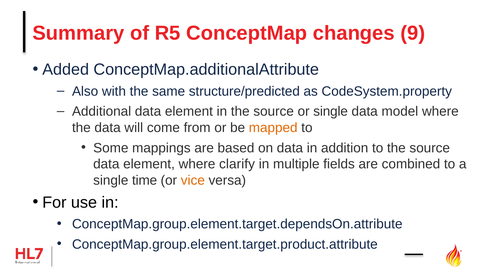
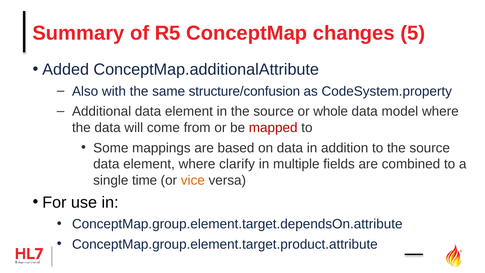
9: 9 -> 5
structure/predicted: structure/predicted -> structure/confusion
or single: single -> whole
mapped colour: orange -> red
